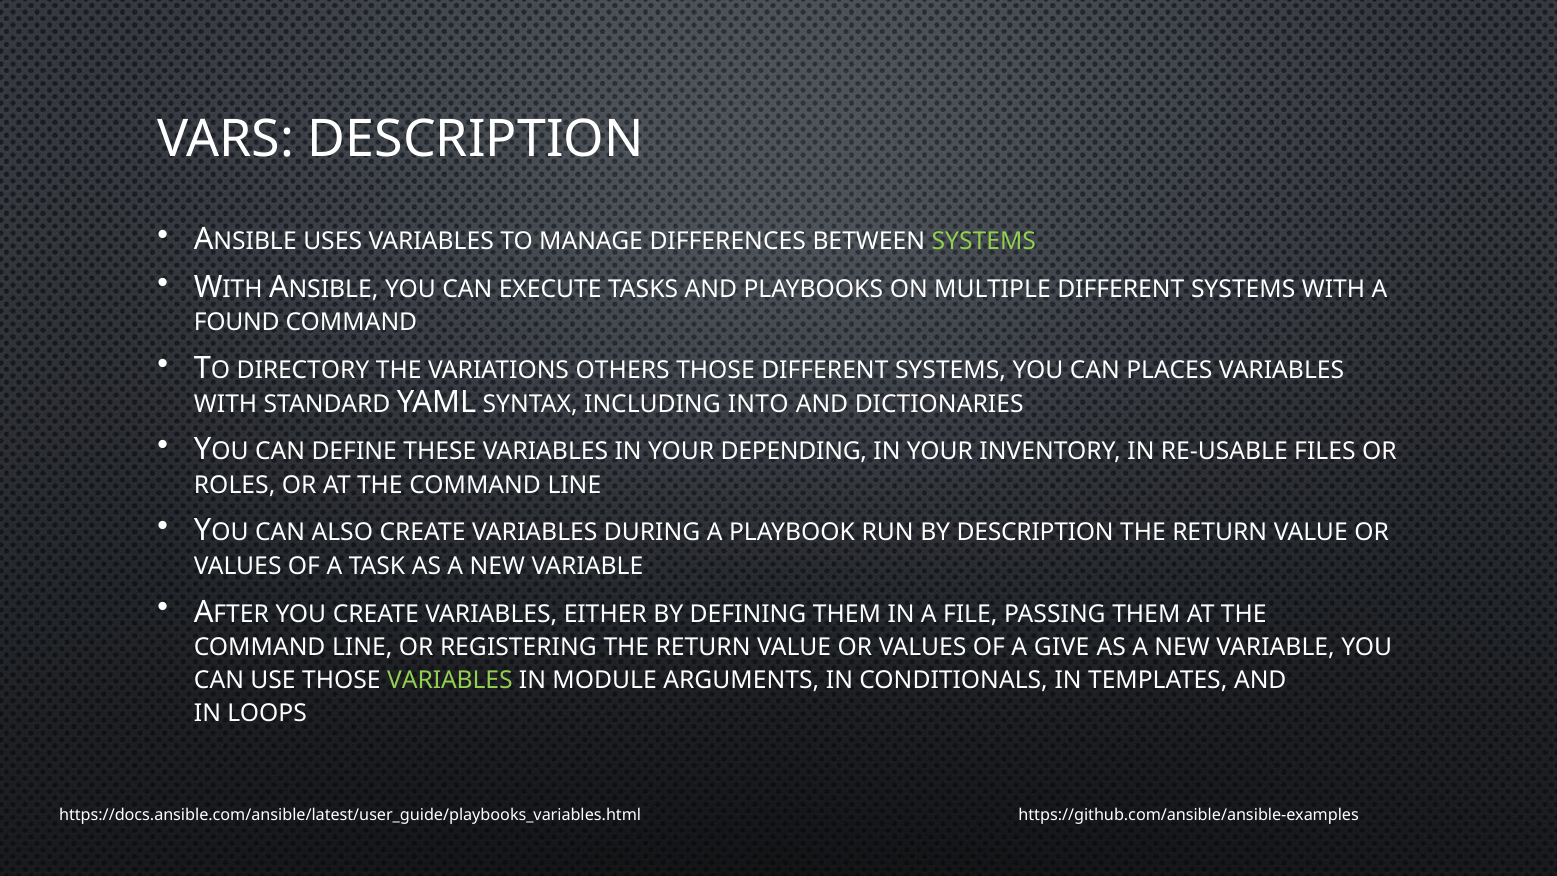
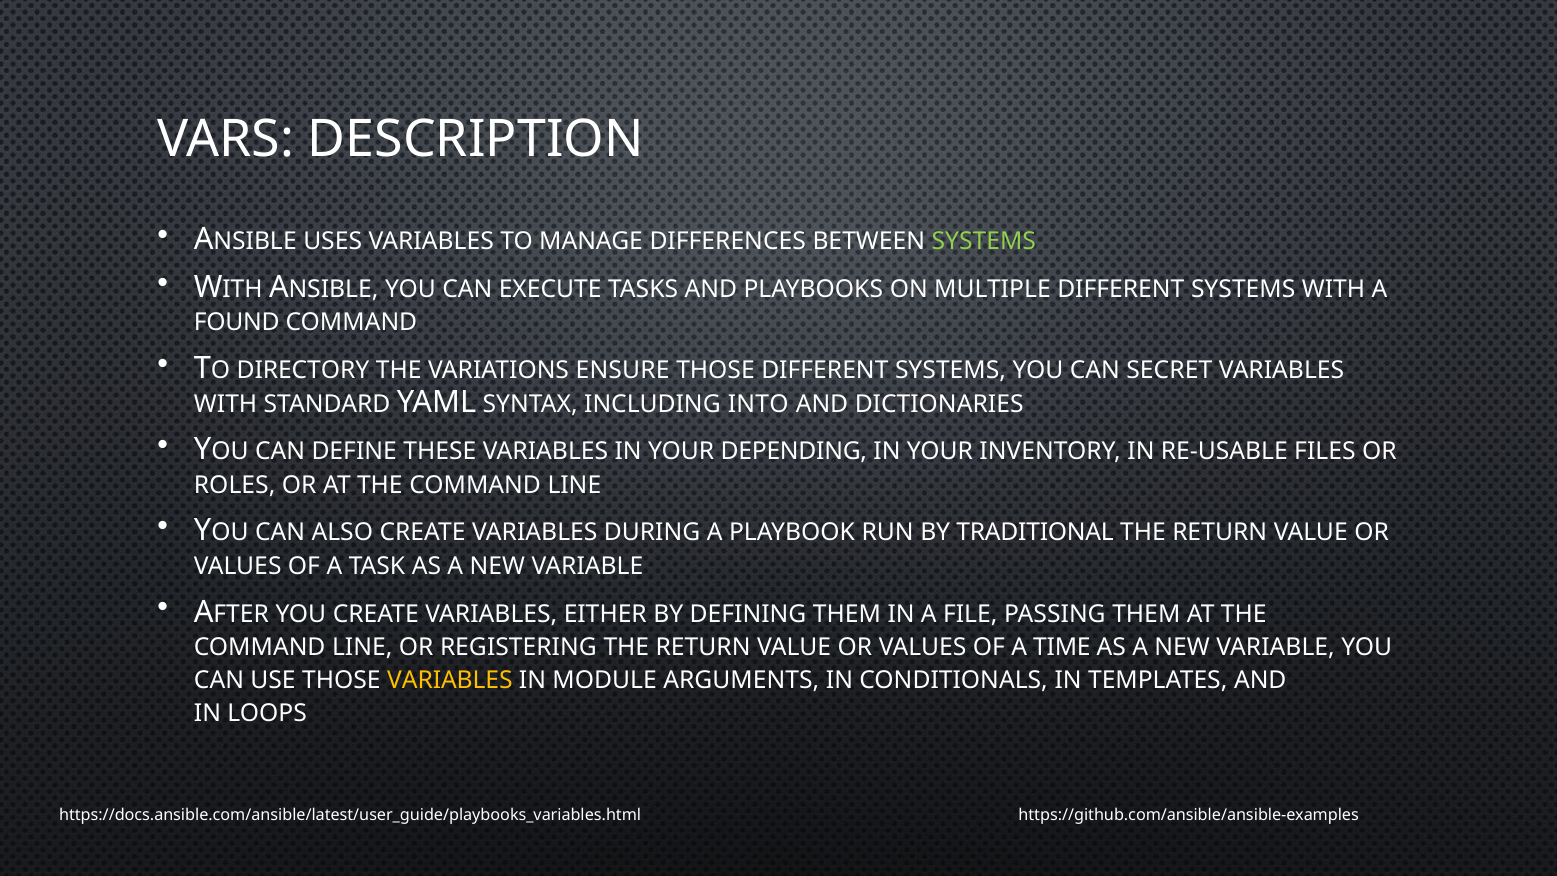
OTHERS: OTHERS -> ENSURE
PLACES: PLACES -> SECRET
BY DESCRIPTION: DESCRIPTION -> TRADITIONAL
GIVE: GIVE -> TIME
VARIABLES at (450, 680) colour: light green -> yellow
